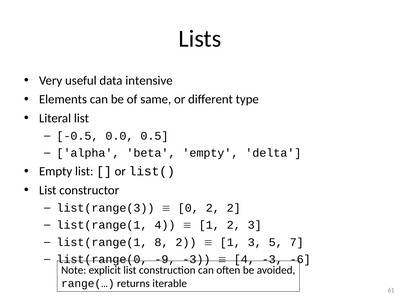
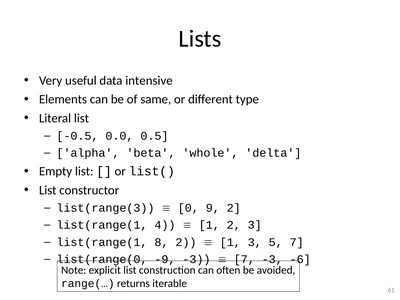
beta empty: empty -> whole
0 2: 2 -> 9
4 at (244, 259): 4 -> 7
